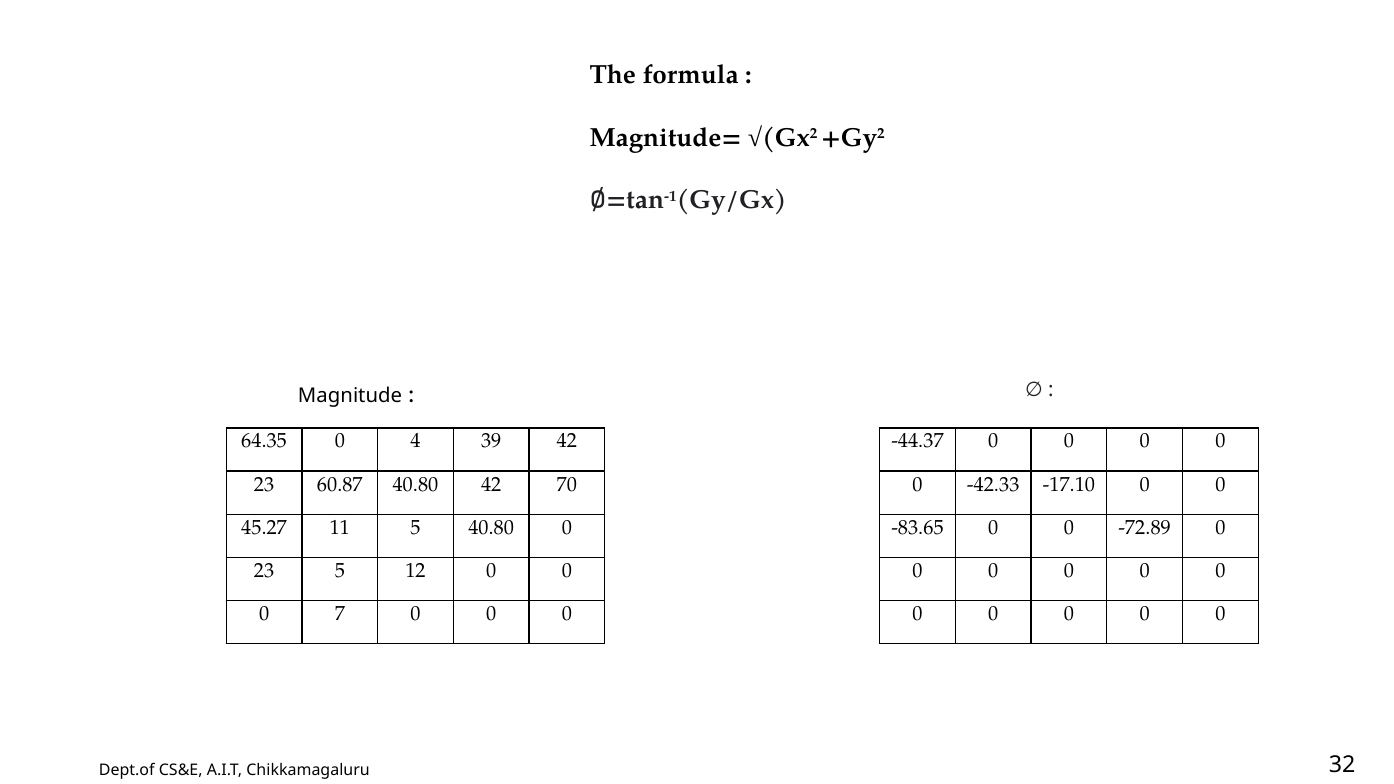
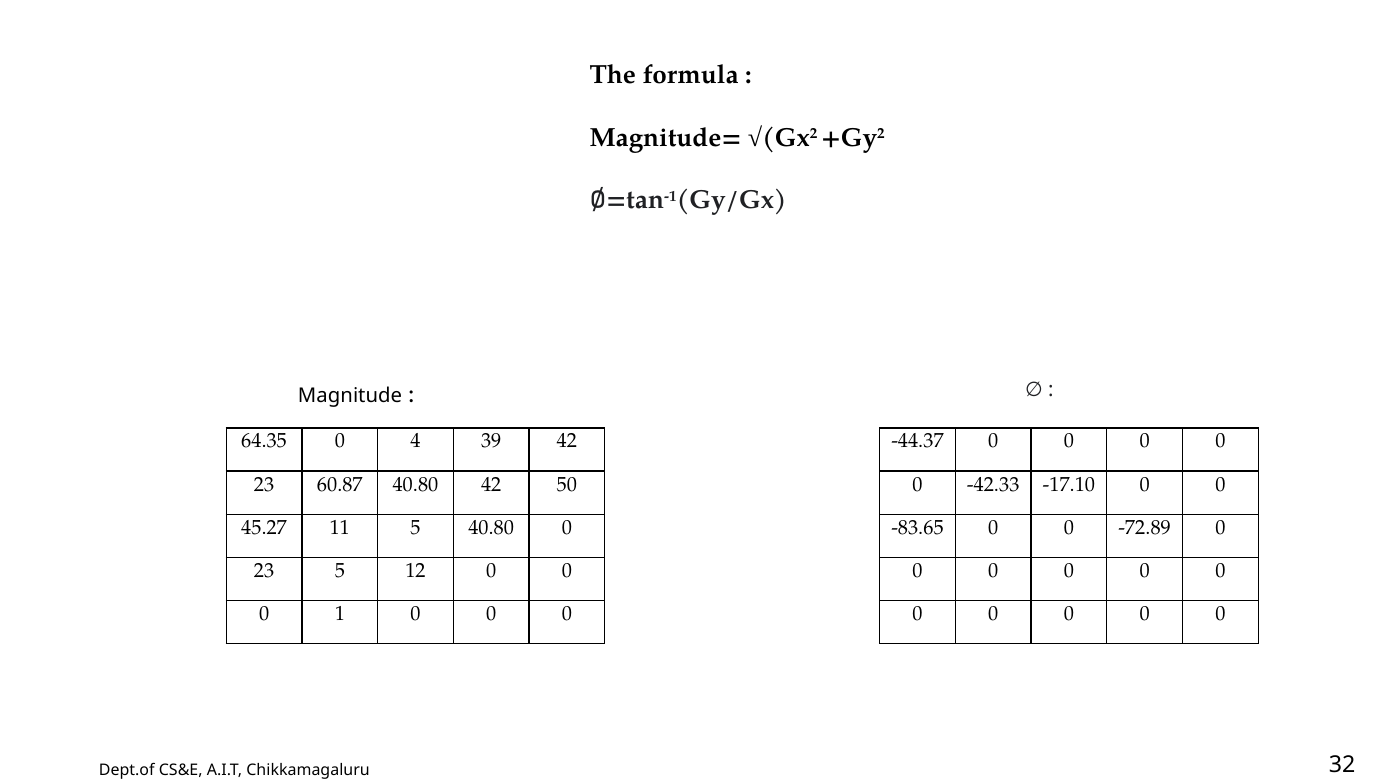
70: 70 -> 50
7: 7 -> 1
